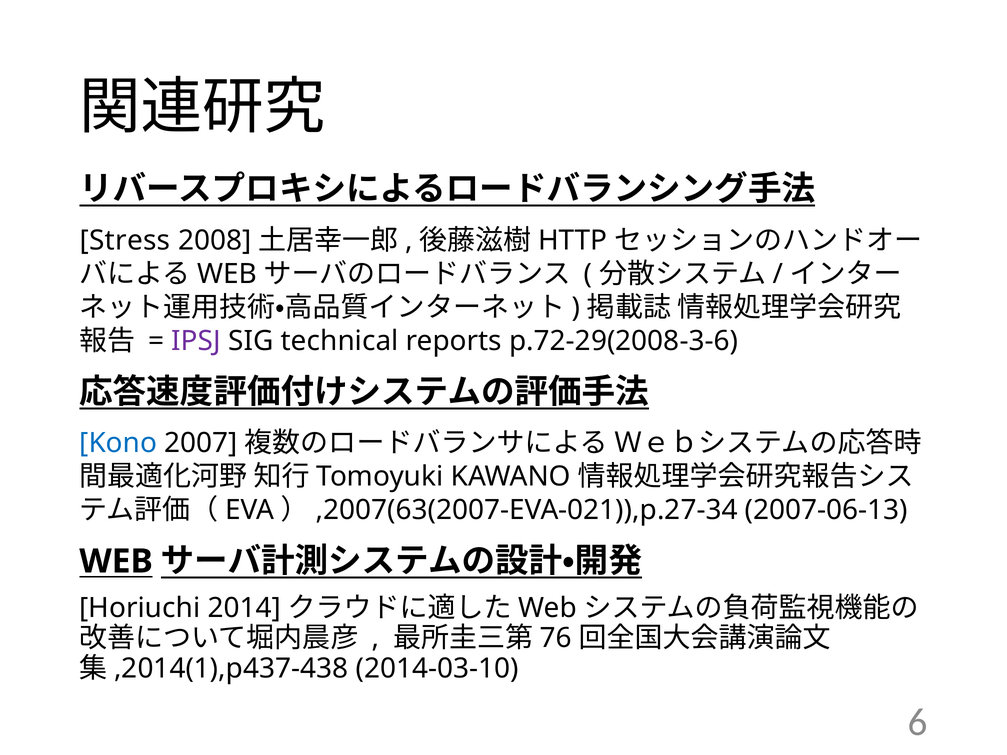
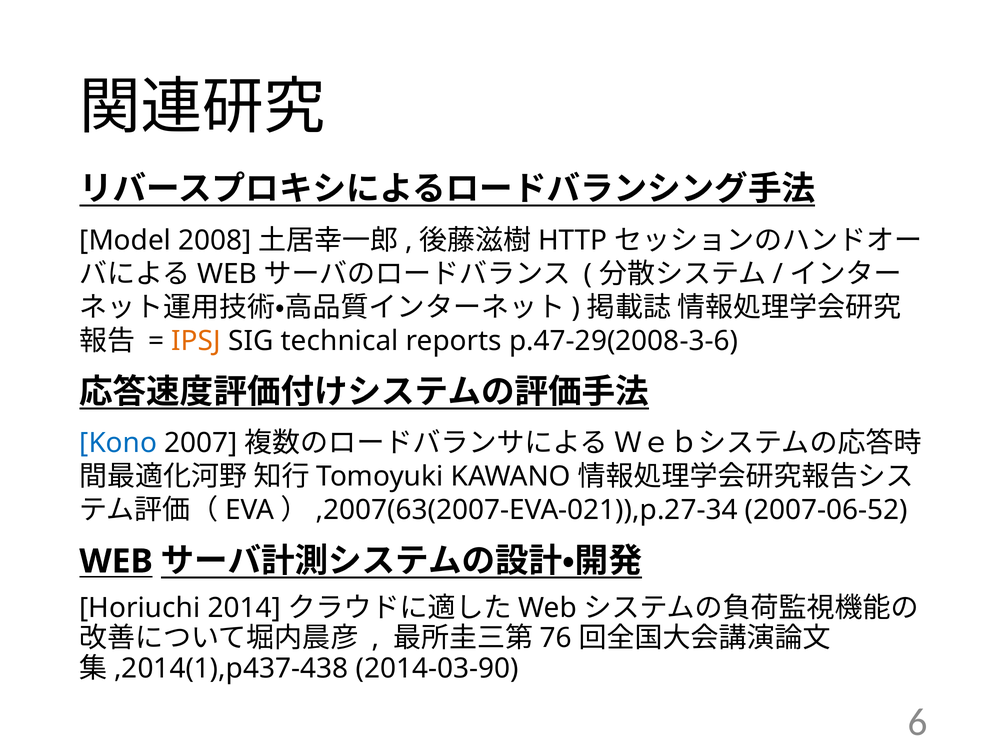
Stress: Stress -> Model
IPSJ colour: purple -> orange
p.72-29(2008-3-6: p.72-29(2008-3-6 -> p.47-29(2008-3-6
2007-06-13: 2007-06-13 -> 2007-06-52
2014-03-10: 2014-03-10 -> 2014-03-90
